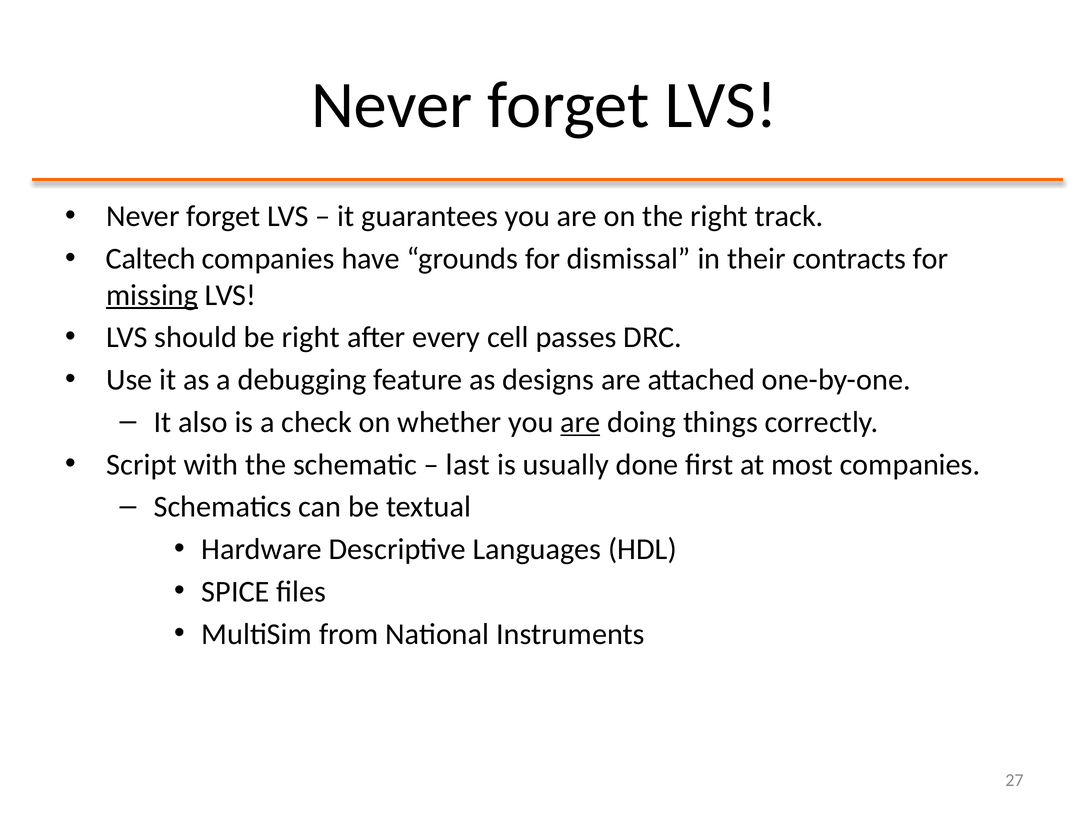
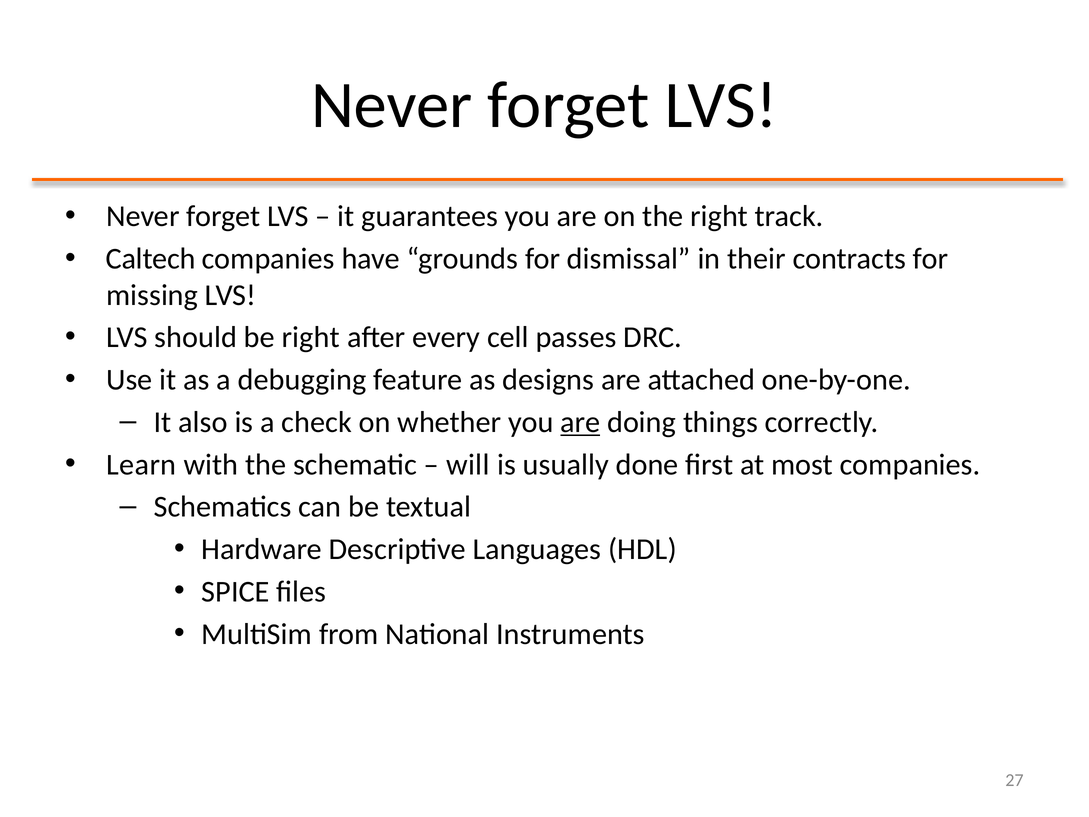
missing underline: present -> none
Script: Script -> Learn
last: last -> will
